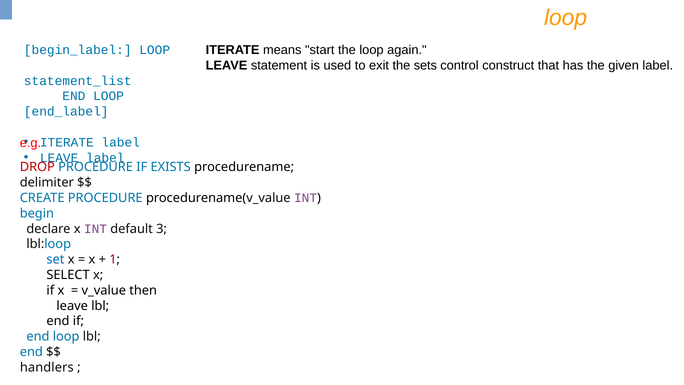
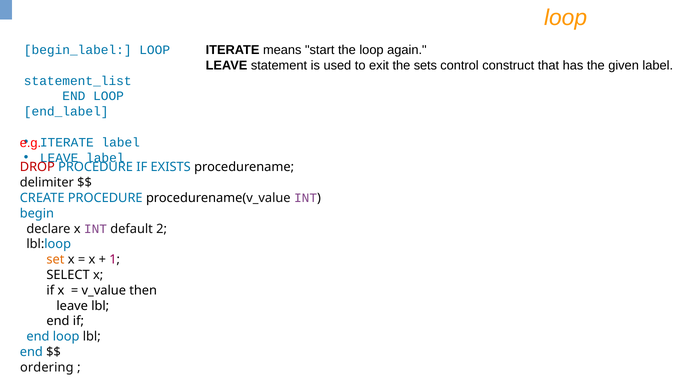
3: 3 -> 2
set colour: blue -> orange
handlers: handlers -> ordering
